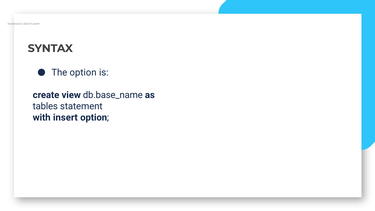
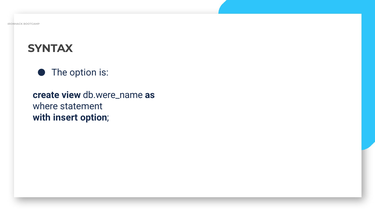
db.base_name: db.base_name -> db.were_name
tables: tables -> where
